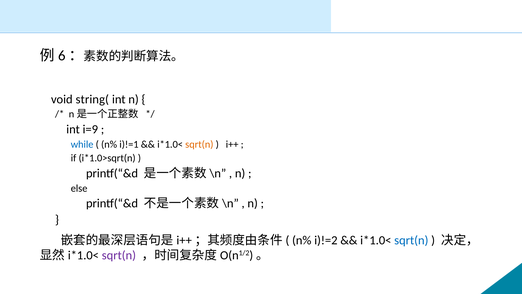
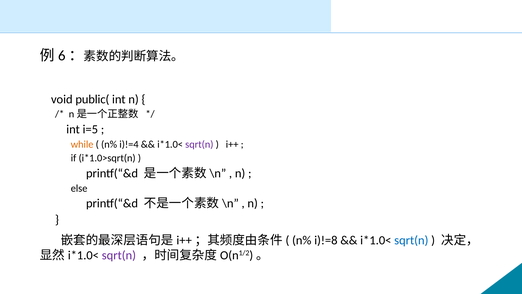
string(: string( -> public(
i=9: i=9 -> i=5
while colour: blue -> orange
i)!=1: i)!=1 -> i)!=4
sqrt(n at (199, 144) colour: orange -> purple
i)!=2: i)!=2 -> i)!=8
